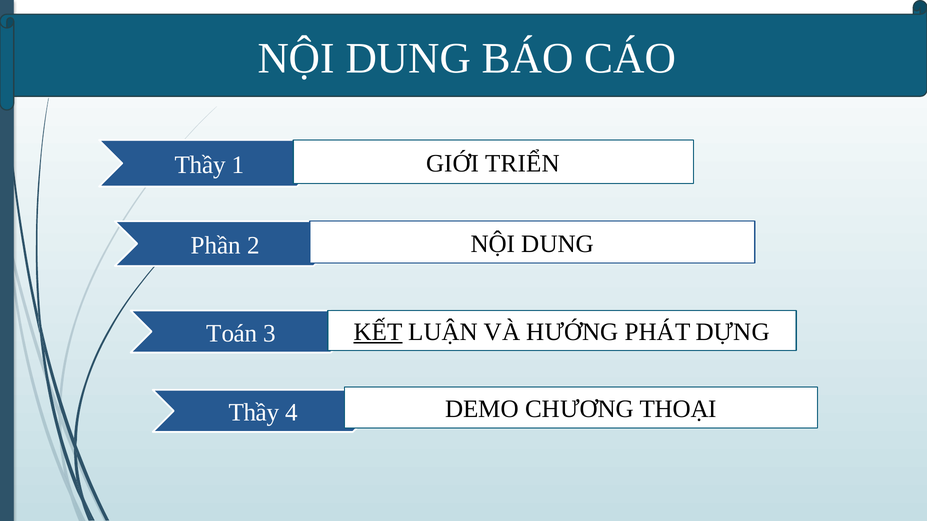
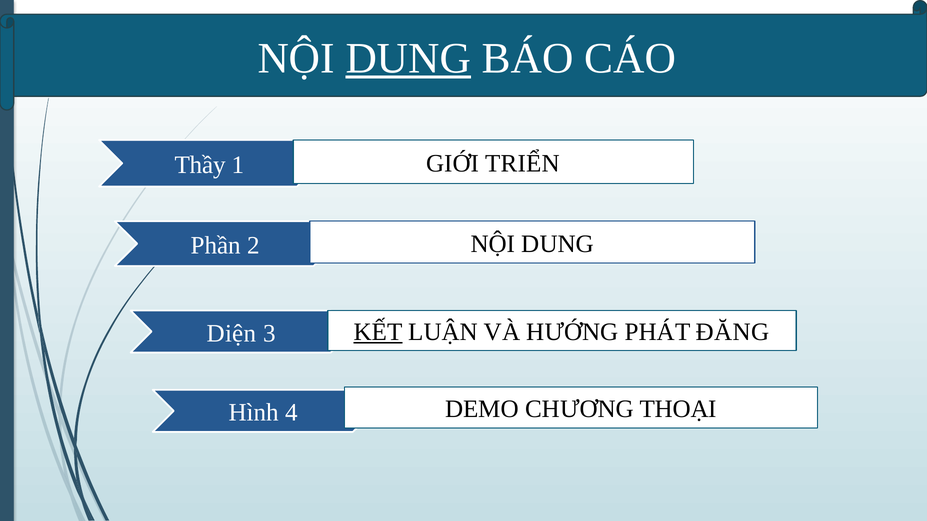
DUNG at (408, 58) underline: none -> present
DỰNG: DỰNG -> ĐĂNG
Toán: Toán -> Diện
Thầy at (254, 413): Thầy -> Hình
